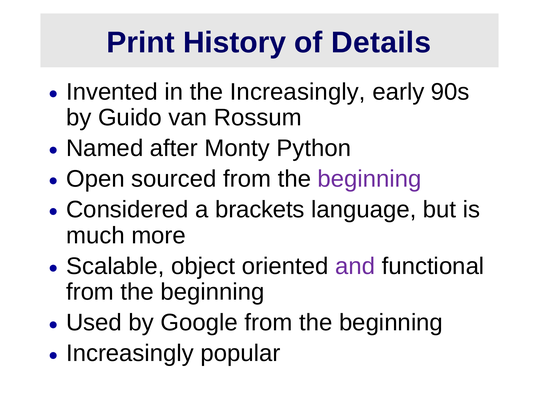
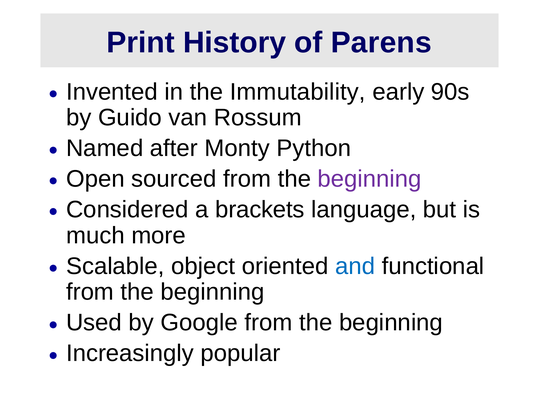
Details: Details -> Parens
the Increasingly: Increasingly -> Immutability
and colour: purple -> blue
